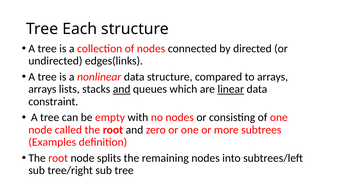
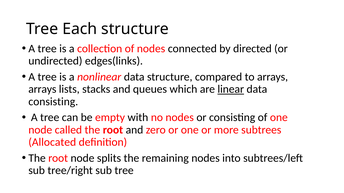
and at (122, 89) underline: present -> none
constraint at (53, 102): constraint -> consisting
Examples: Examples -> Allocated
